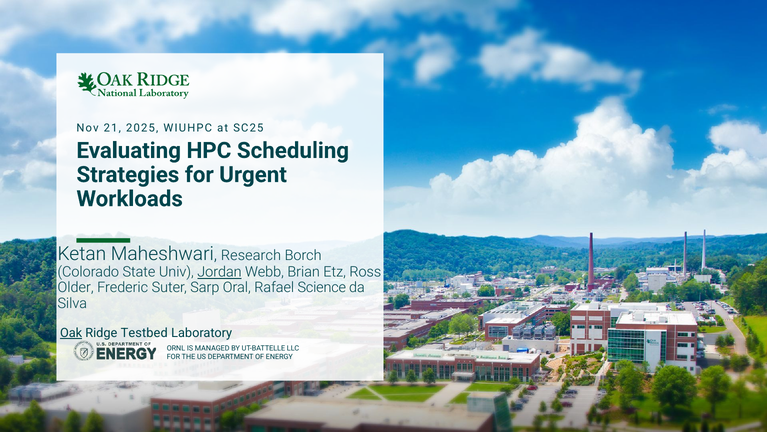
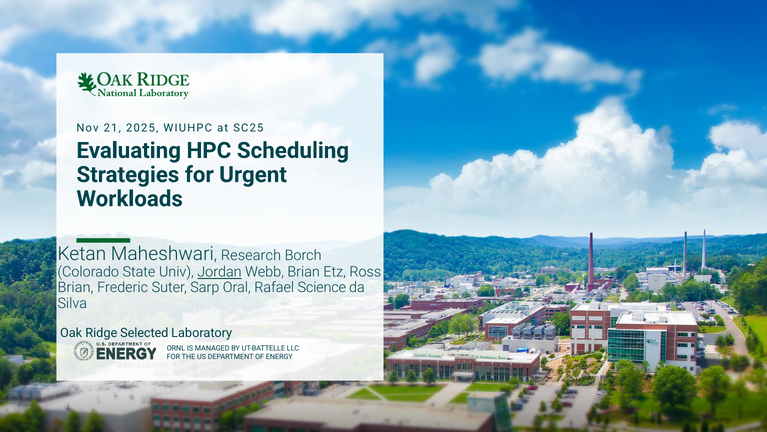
Older at (76, 287): Older -> Brian
Oak underline: present -> none
Testbed: Testbed -> Selected
